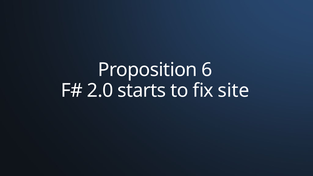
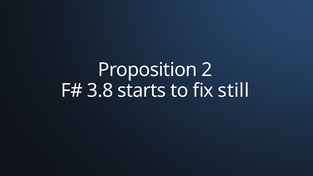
6: 6 -> 2
2.0: 2.0 -> 3.8
site: site -> still
